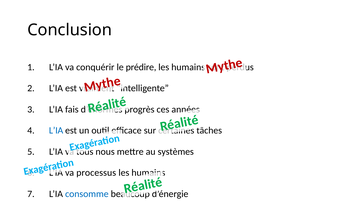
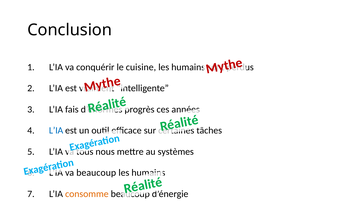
prédire: prédire -> cuisine
processus at (96, 173): processus -> beaucoup
consomme colour: blue -> orange
